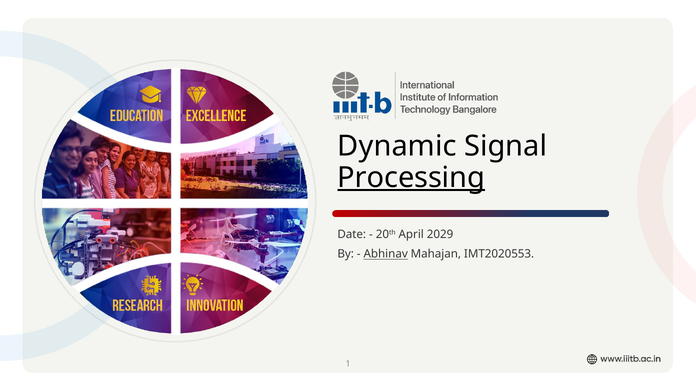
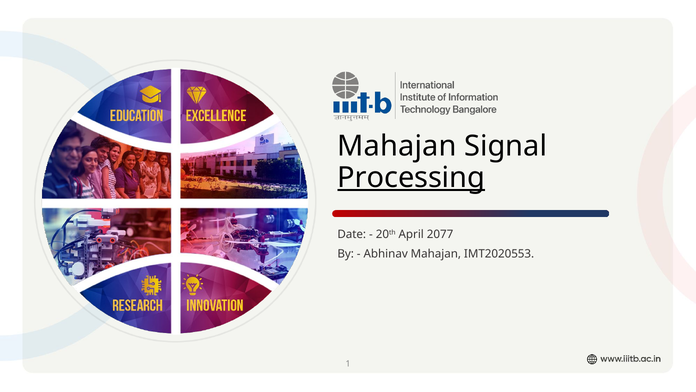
Dynamic at (397, 146): Dynamic -> Mahajan
2029: 2029 -> 2077
Abhinav underline: present -> none
